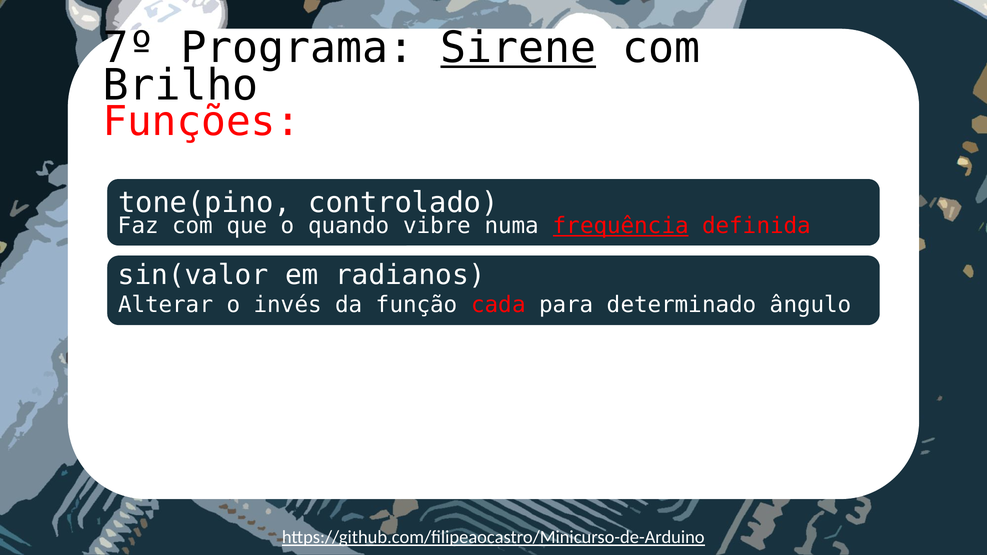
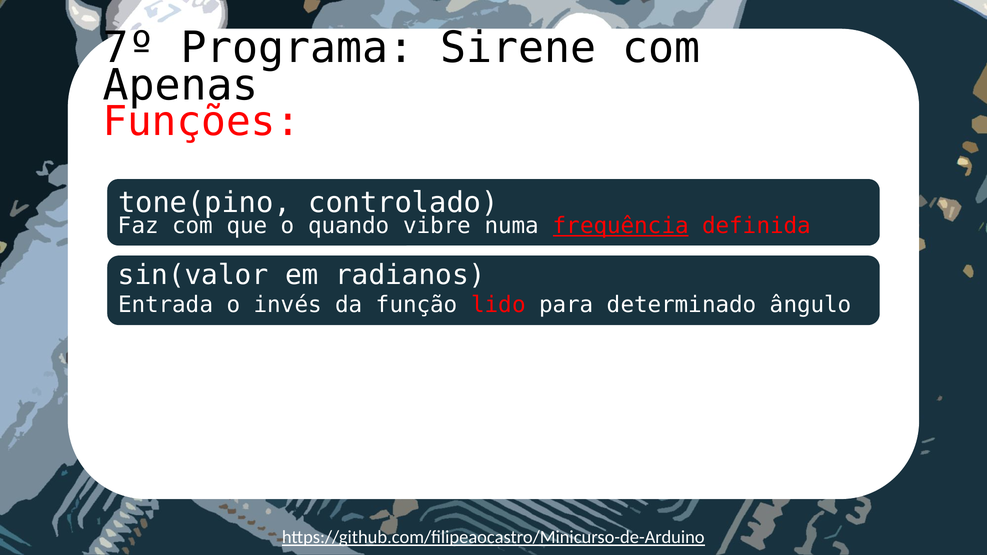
Sirene underline: present -> none
Brilho: Brilho -> Apenas
Alterar: Alterar -> Entrada
cada: cada -> lido
